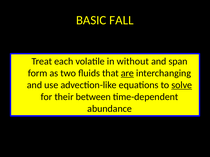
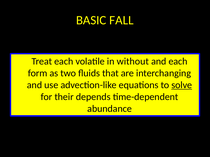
and span: span -> each
are underline: present -> none
between: between -> depends
